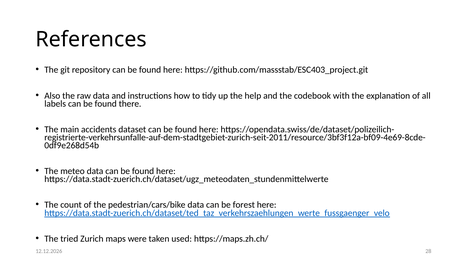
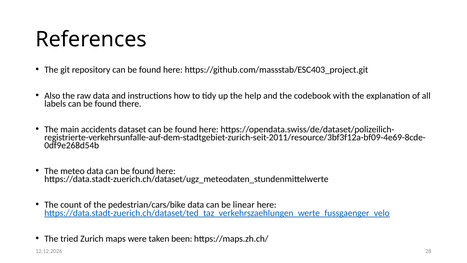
forest: forest -> linear
used: used -> been
